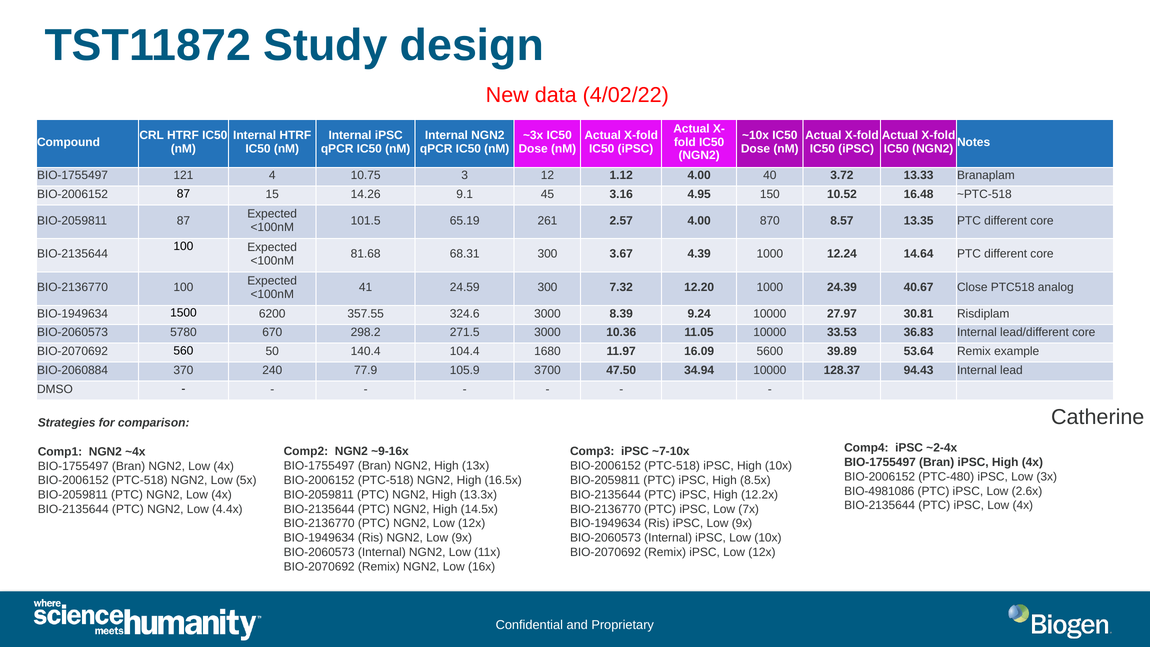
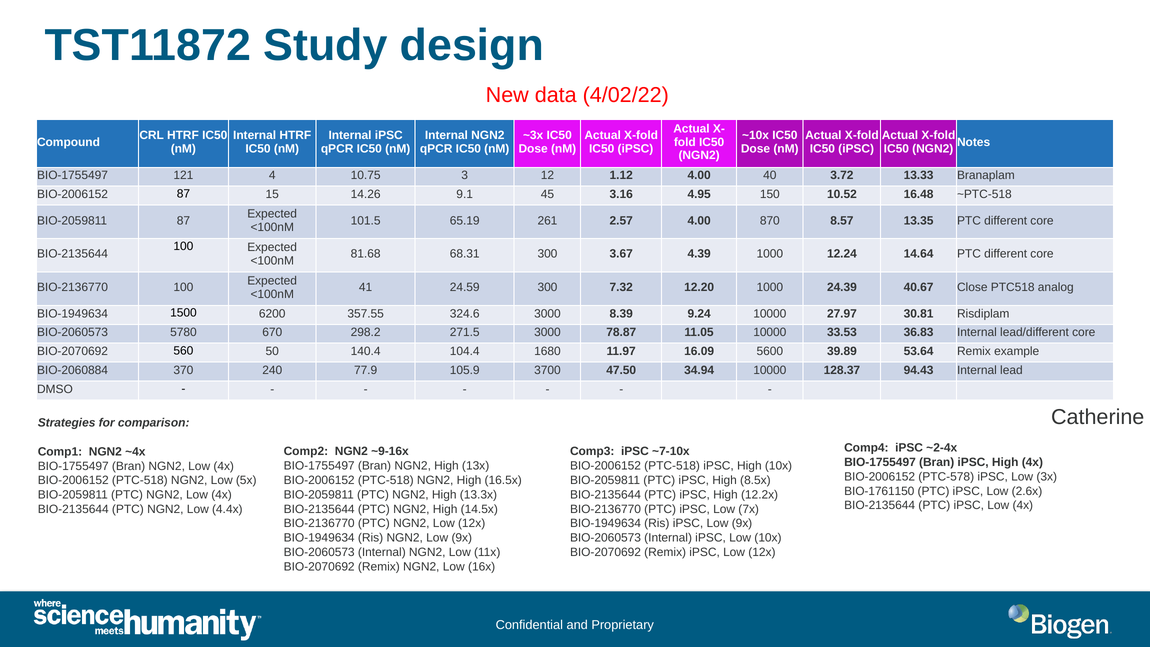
10.36: 10.36 -> 78.87
PTC-480: PTC-480 -> PTC-578
BIO-4981086: BIO-4981086 -> BIO-1761150
